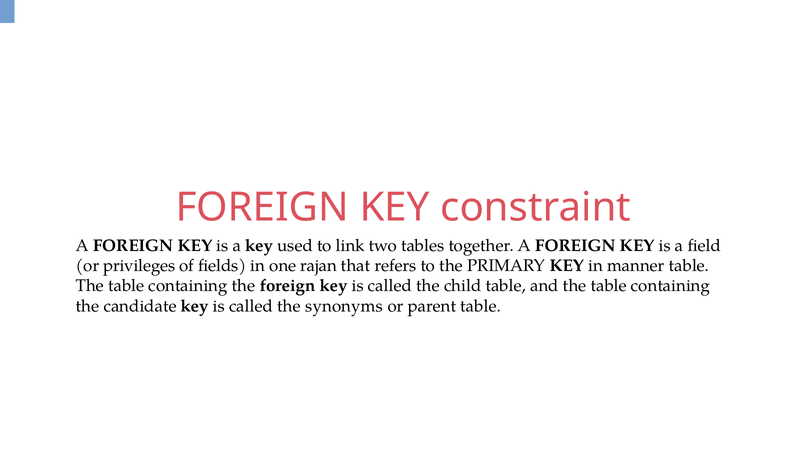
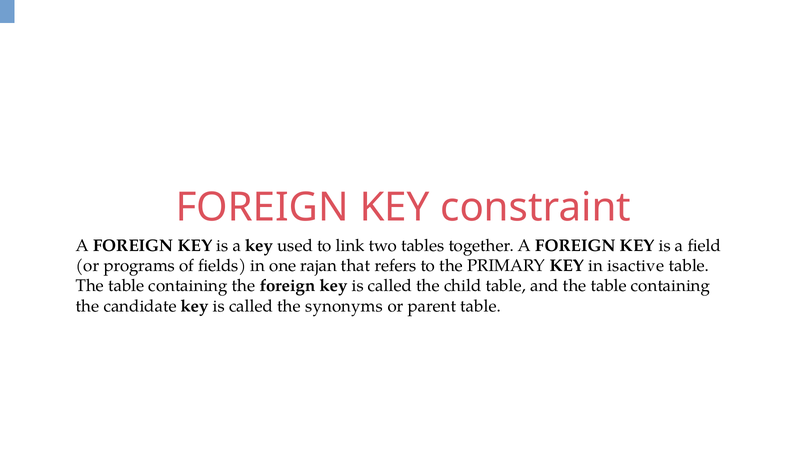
privileges: privileges -> programs
manner: manner -> isactive
